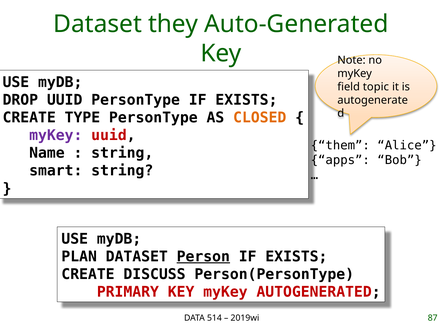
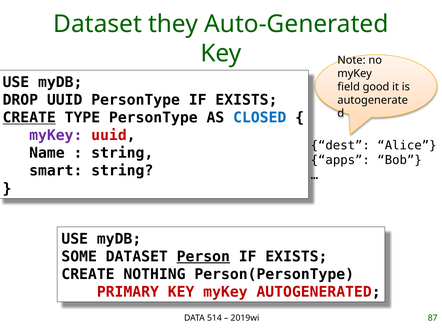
topic: topic -> good
CREATE at (29, 117) underline: none -> present
CLOSED colour: orange -> blue
them: them -> dest
PLAN: PLAN -> SOME
DISCUSS: DISCUSS -> NOTHING
